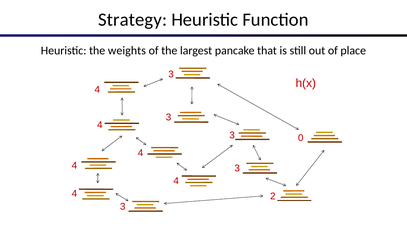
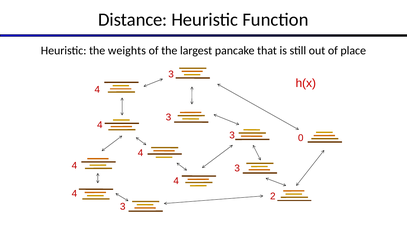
Strategy: Strategy -> Distance
